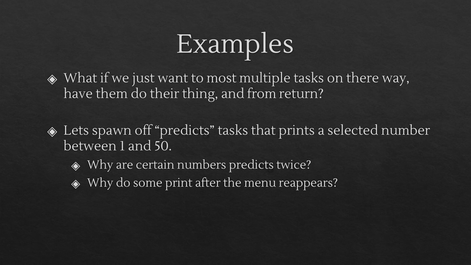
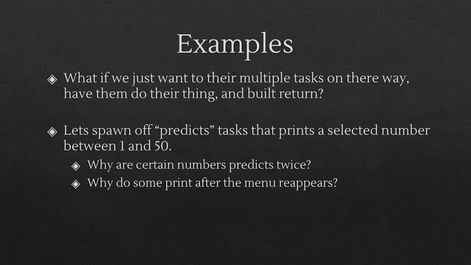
to most: most -> their
from: from -> built
